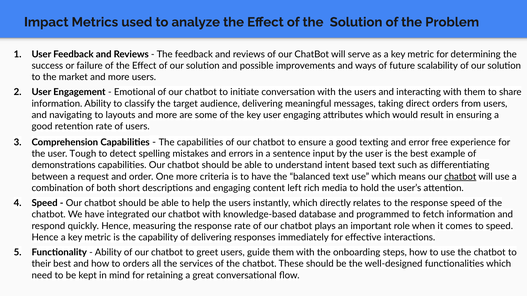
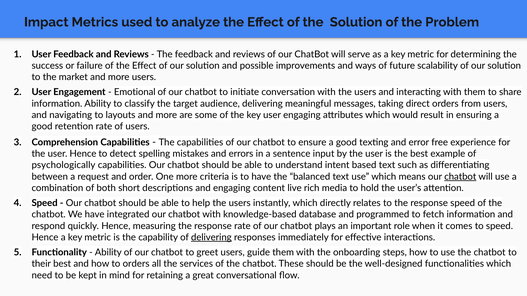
user Tough: Tough -> Hence
demonstrations: demonstrations -> psychologically
left: left -> live
delivering at (211, 238) underline: none -> present
